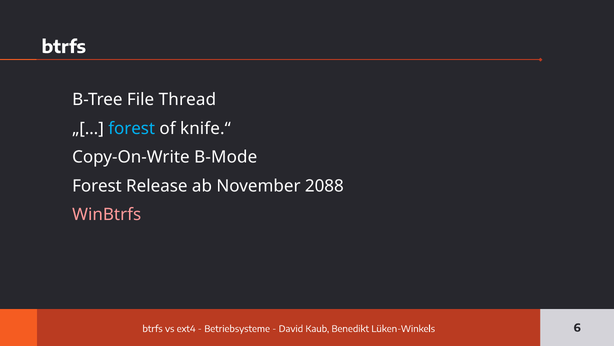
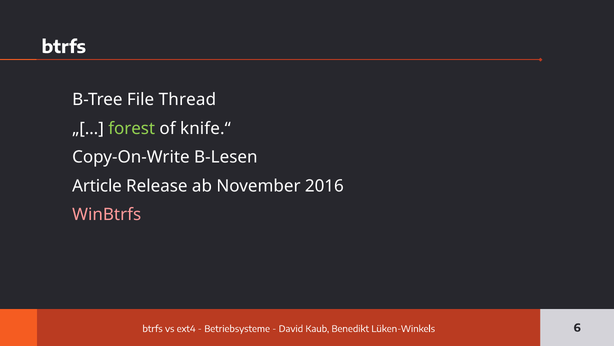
forest at (132, 128) colour: light blue -> light green
B-Mode: B-Mode -> B-Lesen
Forest at (97, 186): Forest -> Article
2088: 2088 -> 2016
